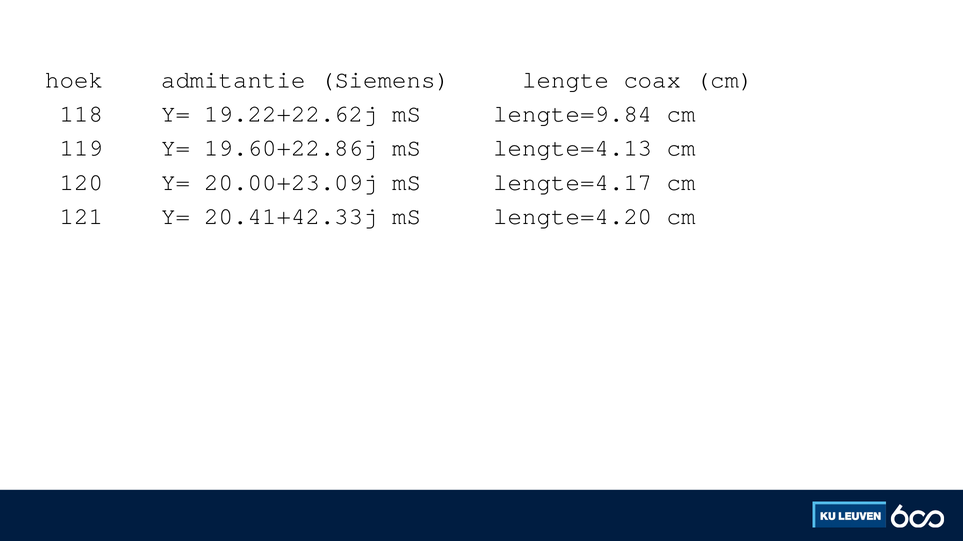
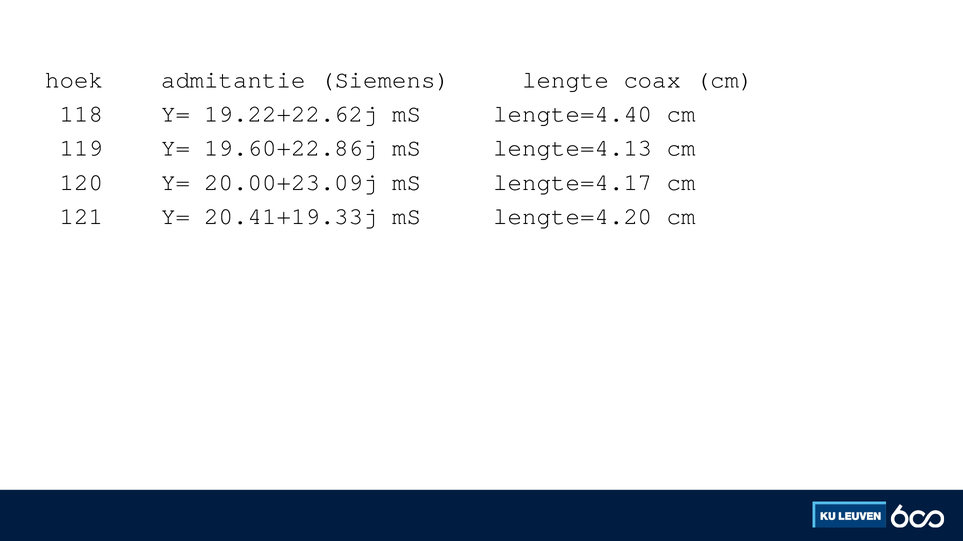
lengte=9.84: lengte=9.84 -> lengte=4.40
20.41+42.33j: 20.41+42.33j -> 20.41+19.33j
